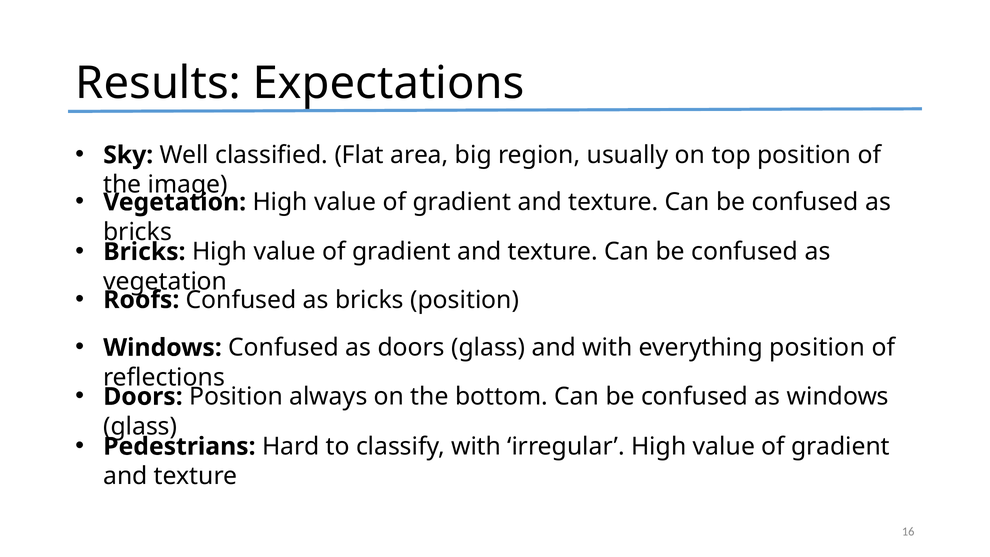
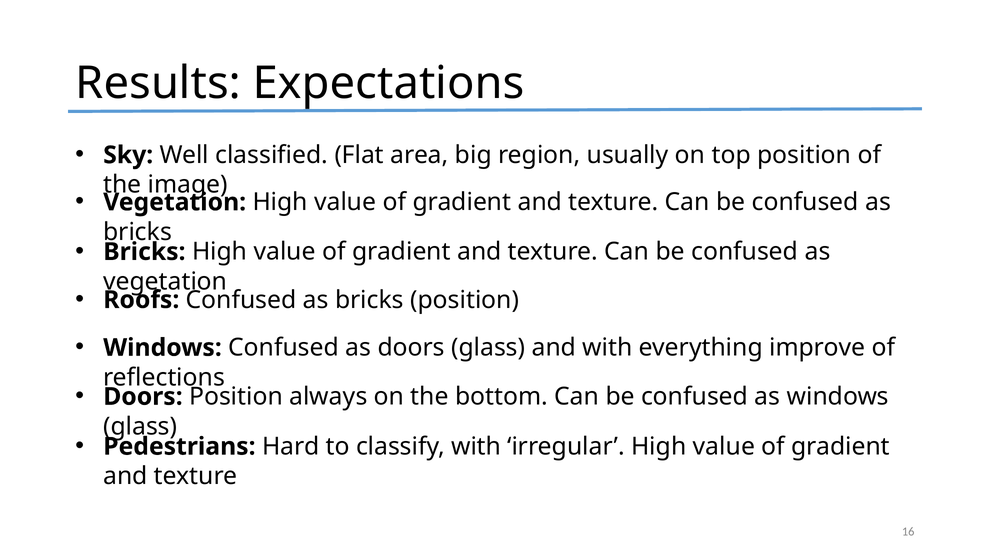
everything position: position -> improve
